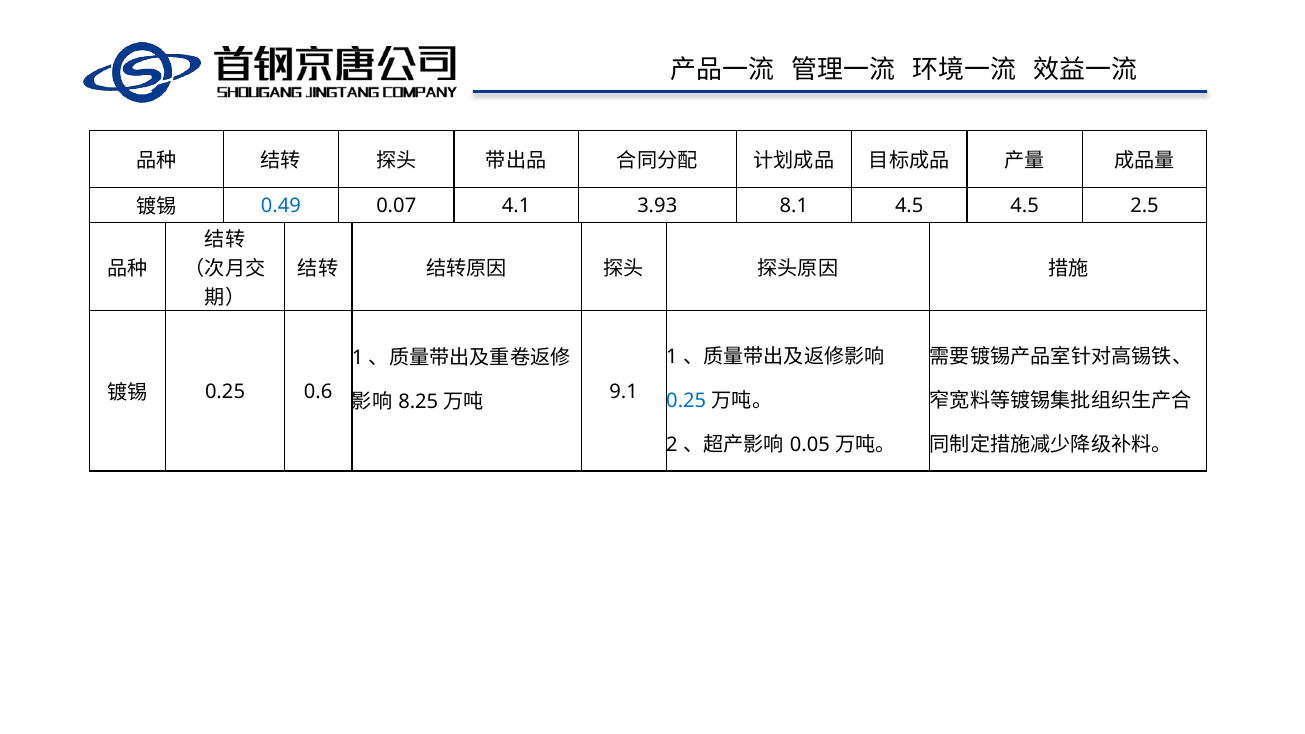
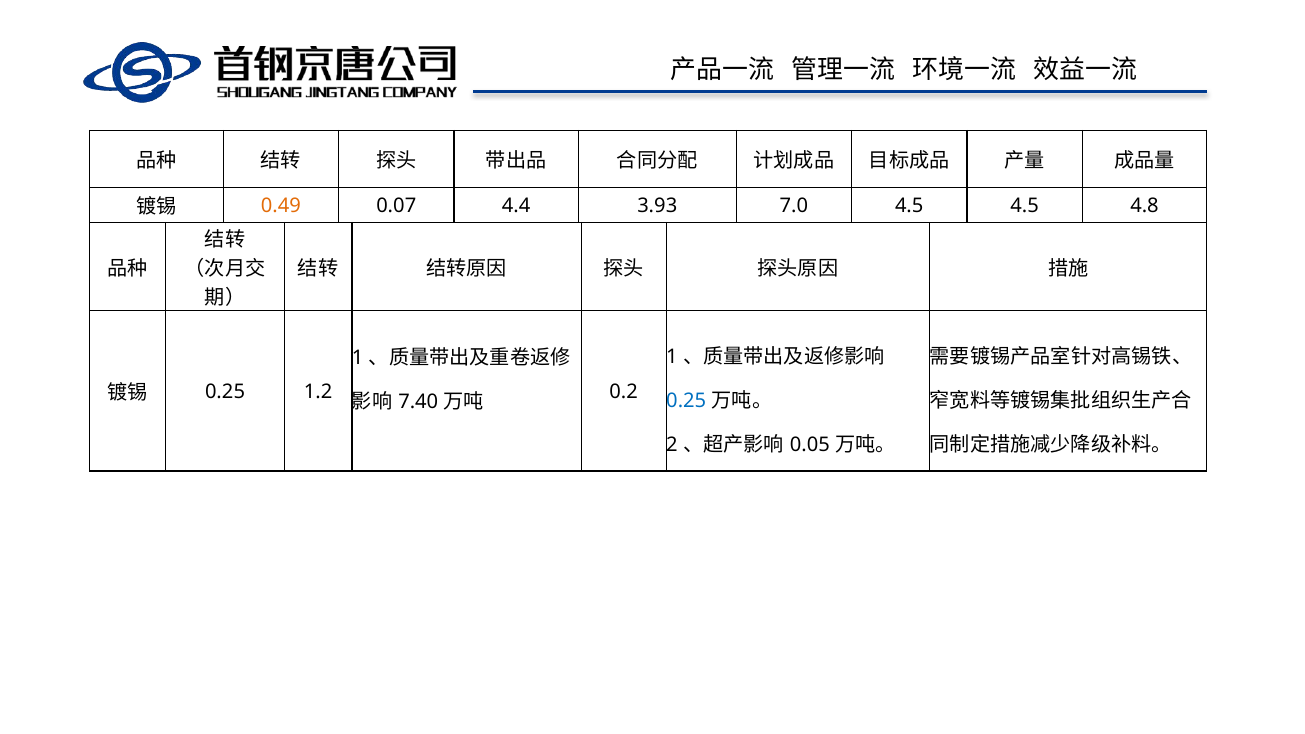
0.49 colour: blue -> orange
4.1: 4.1 -> 4.4
8.1: 8.1 -> 7.0
2.5: 2.5 -> 4.8
0.6: 0.6 -> 1.2
8.25: 8.25 -> 7.40
9.1: 9.1 -> 0.2
